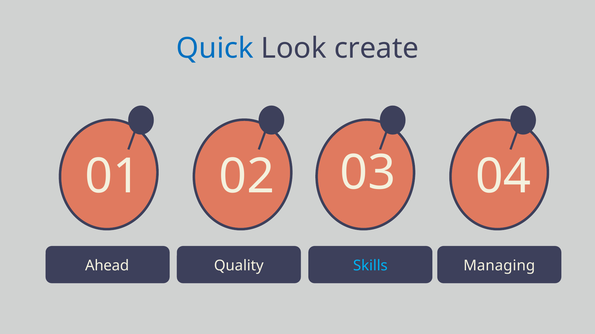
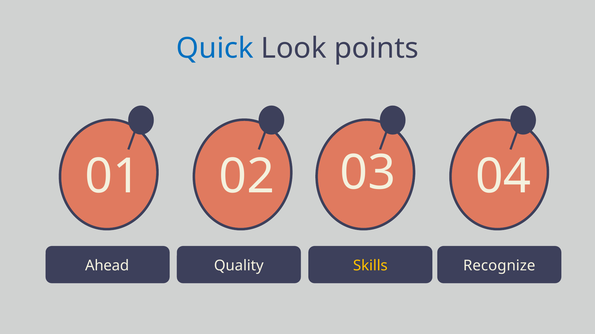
create: create -> points
Skills colour: light blue -> yellow
Managing: Managing -> Recognize
